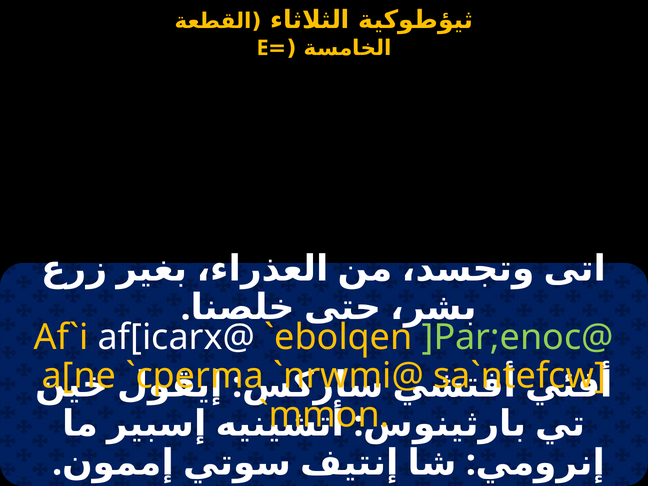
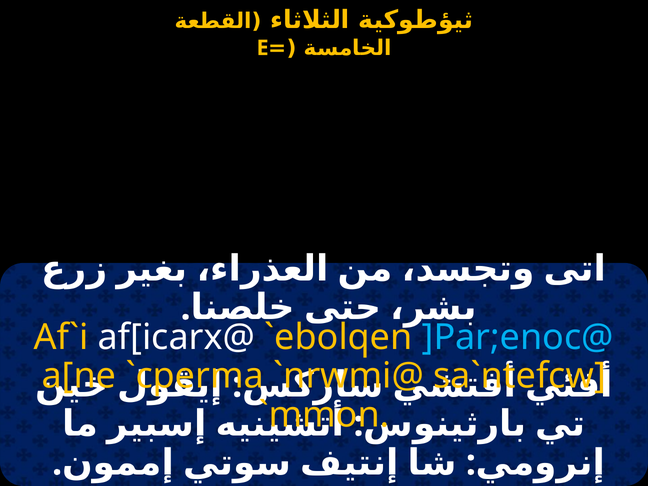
]Par;enoc@ colour: light green -> light blue
